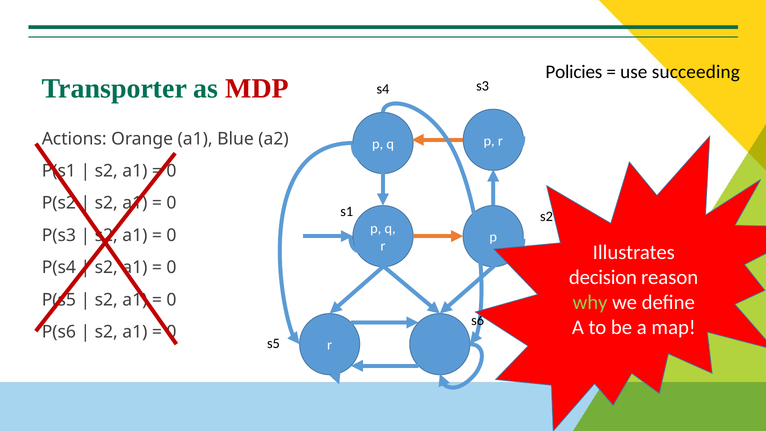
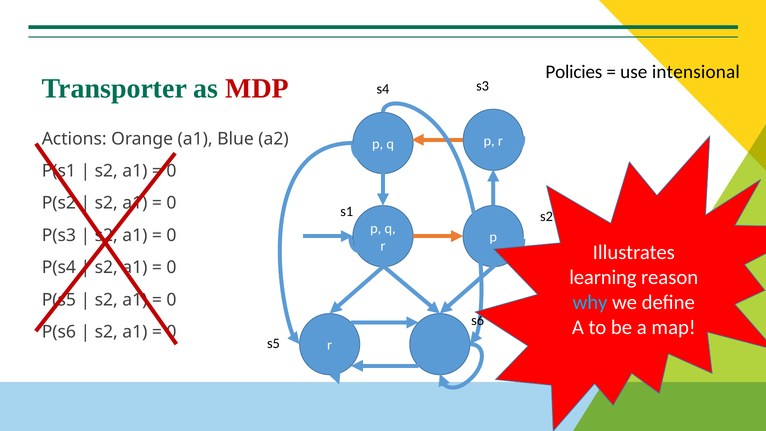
succeeding: succeeding -> intensional
decision: decision -> learning
why colour: light green -> light blue
